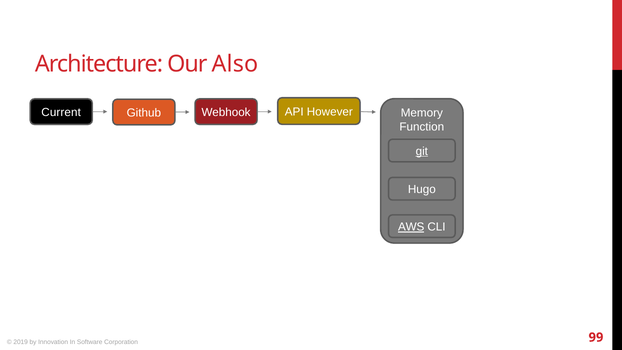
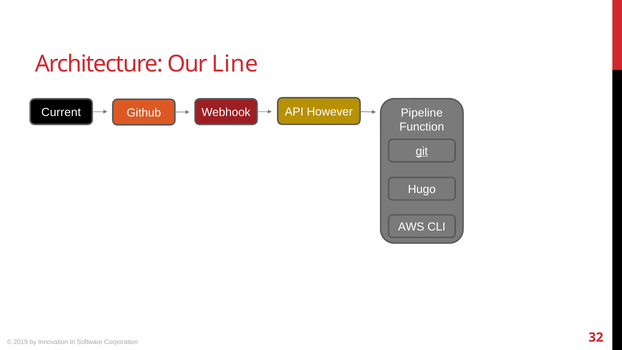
Also: Also -> Line
Memory: Memory -> Pipeline
AWS underline: present -> none
99: 99 -> 32
